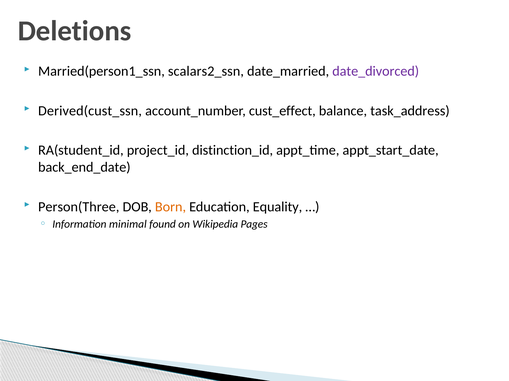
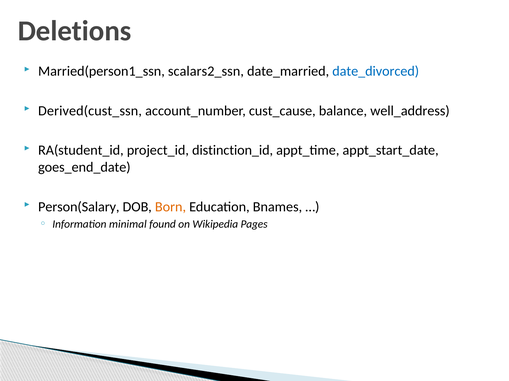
date_divorced colour: purple -> blue
cust_effect: cust_effect -> cust_cause
task_address: task_address -> well_address
back_end_date: back_end_date -> goes_end_date
Person(Three: Person(Three -> Person(Salary
Equality: Equality -> Bnames
